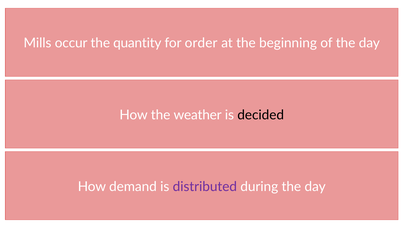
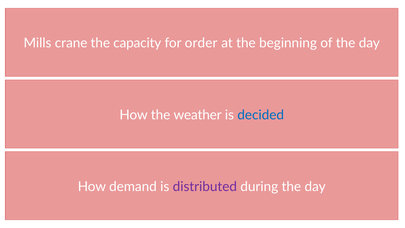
occur: occur -> crane
quantity: quantity -> capacity
decided colour: black -> blue
